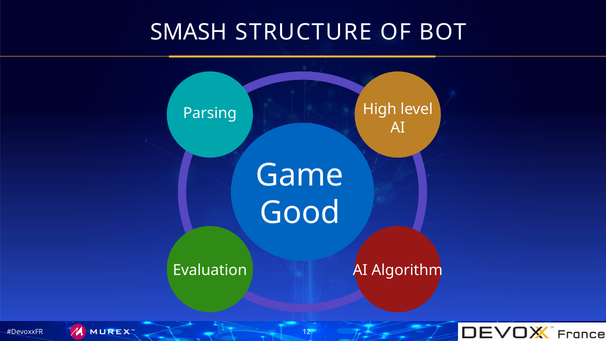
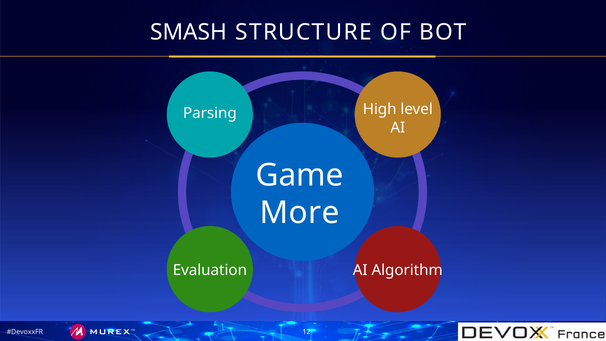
Good: Good -> More
